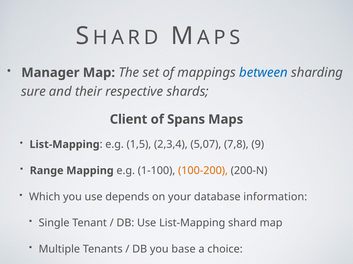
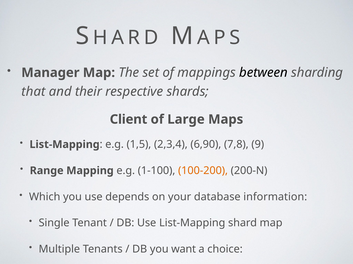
between colour: blue -> black
sure: sure -> that
Spans: Spans -> Large
5,07: 5,07 -> 6,90
base: base -> want
